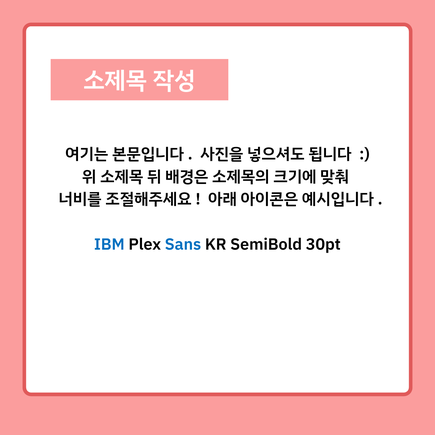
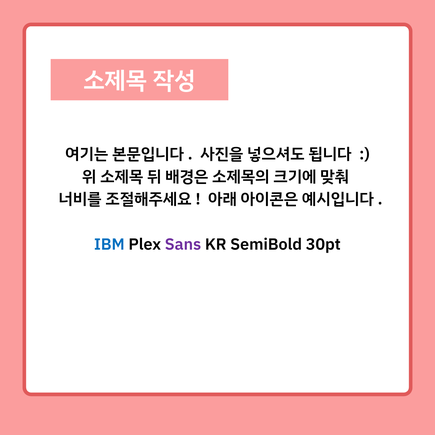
Sans colour: blue -> purple
